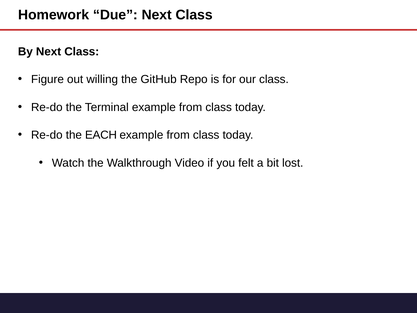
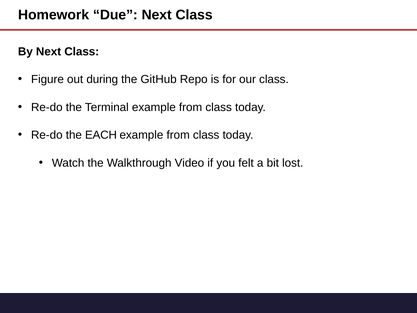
willing: willing -> during
